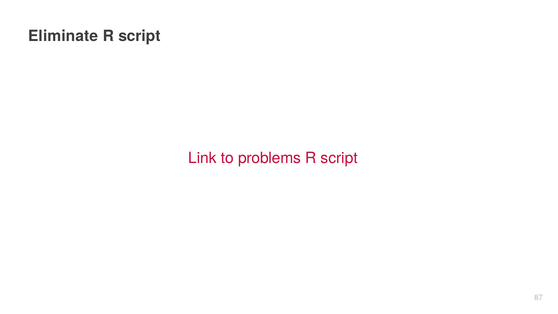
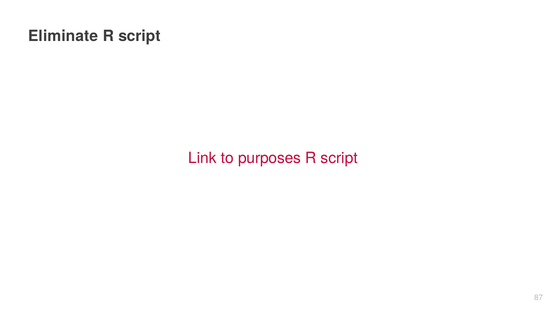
problems: problems -> purposes
